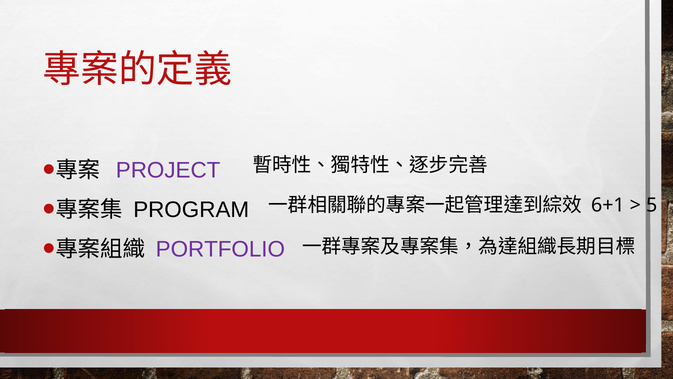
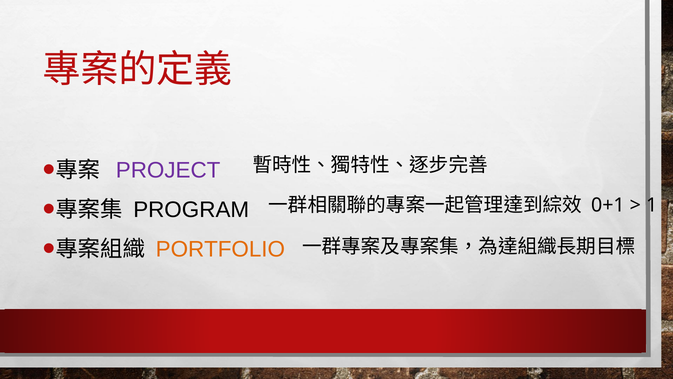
6+1: 6+1 -> 0+1
5: 5 -> 1
PORTFOLIO colour: purple -> orange
